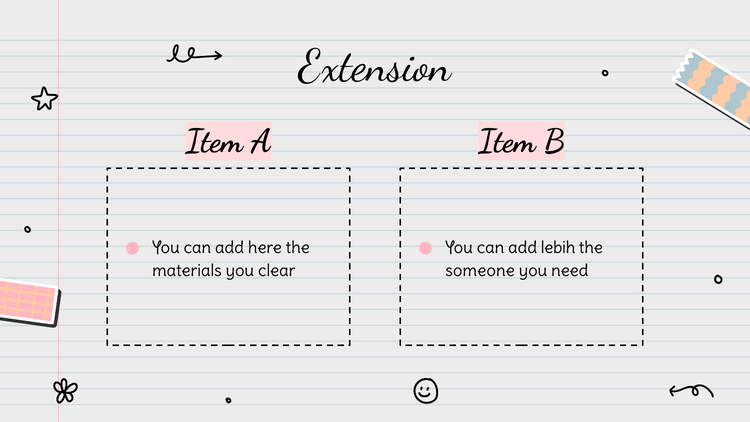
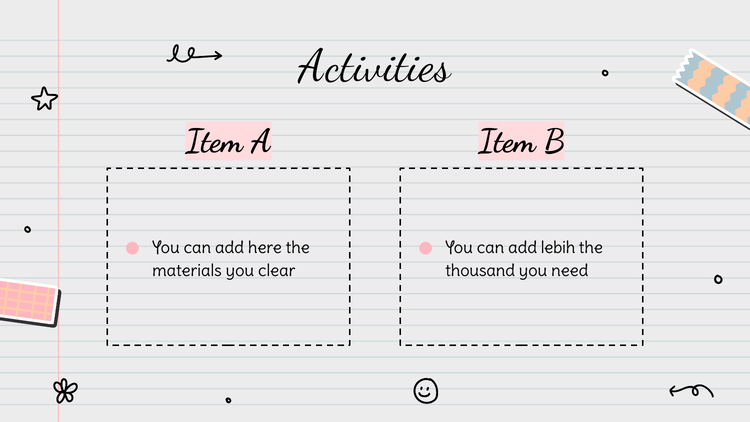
Extension: Extension -> Activities
someone: someone -> thousand
